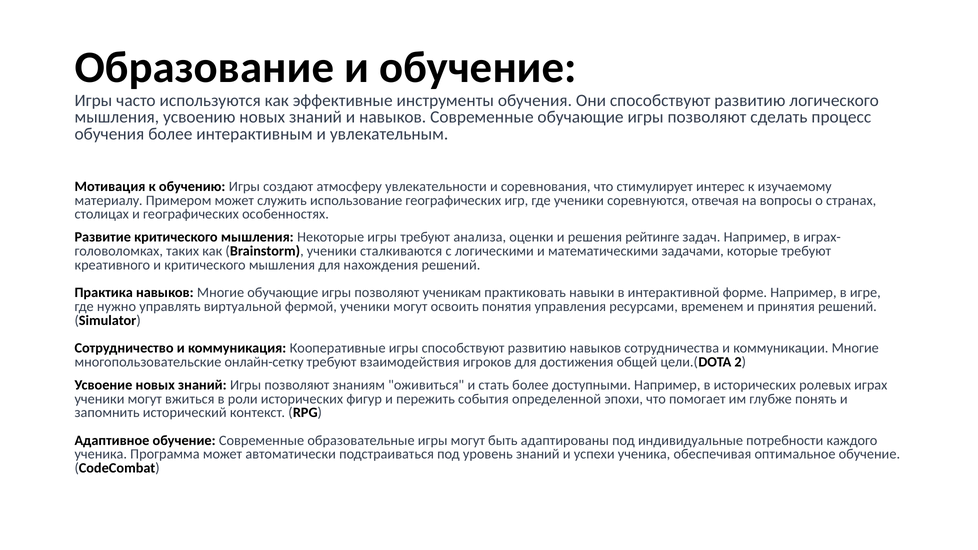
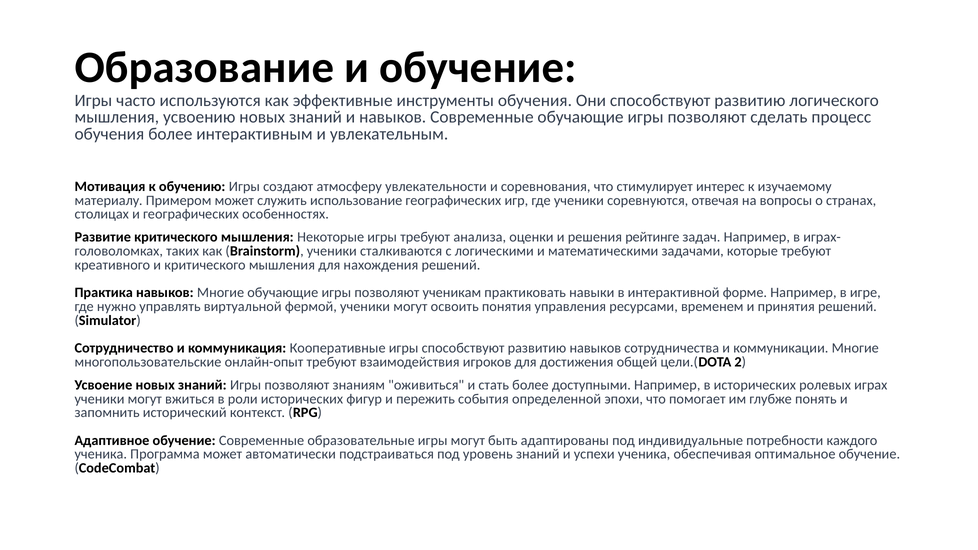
онлайн-сетку: онлайн-сетку -> онлайн-опыт
